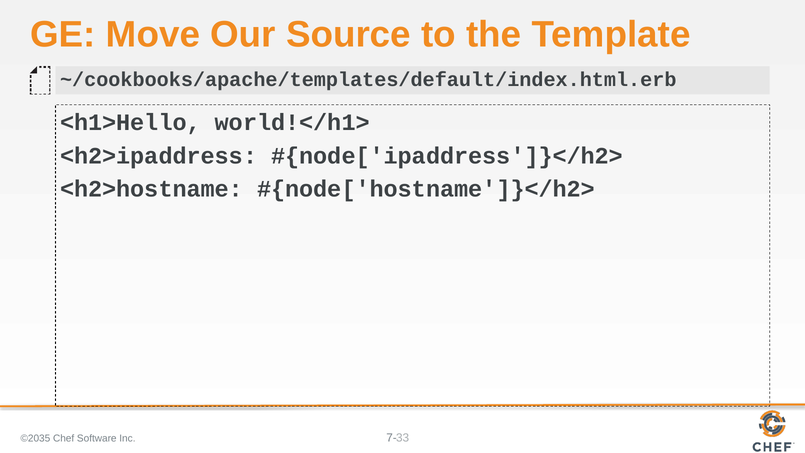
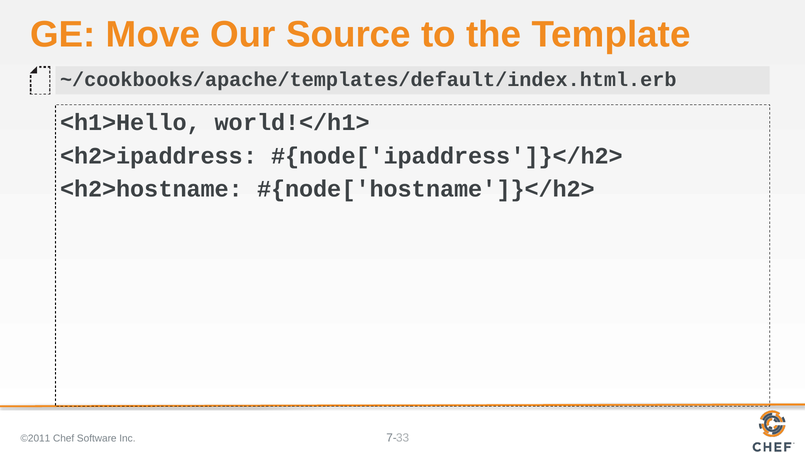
©2035: ©2035 -> ©2011
